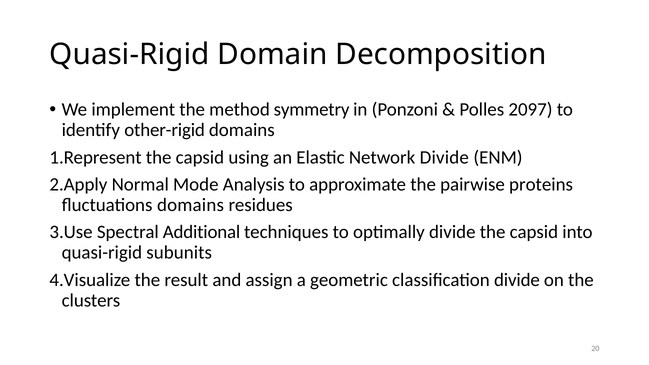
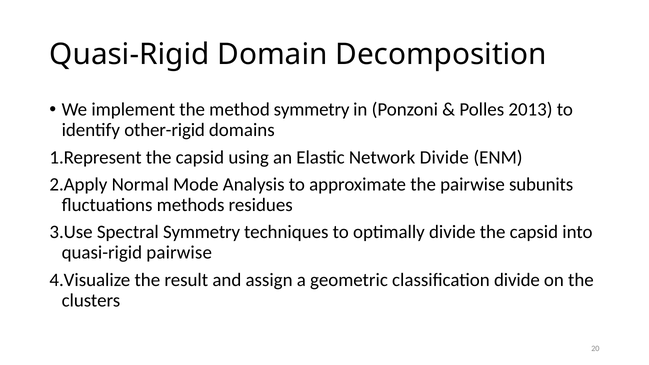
2097: 2097 -> 2013
proteins: proteins -> subunits
fluctuations domains: domains -> methods
Spectral Additional: Additional -> Symmetry
quasi-rigid subunits: subunits -> pairwise
